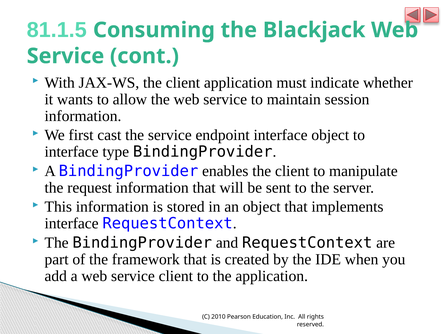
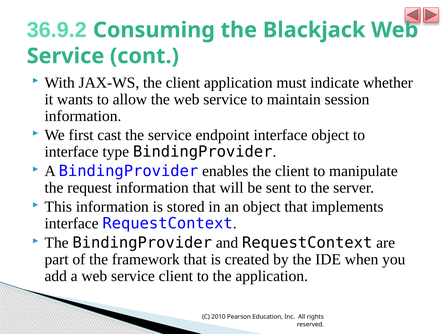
81.1.5: 81.1.5 -> 36.9.2
